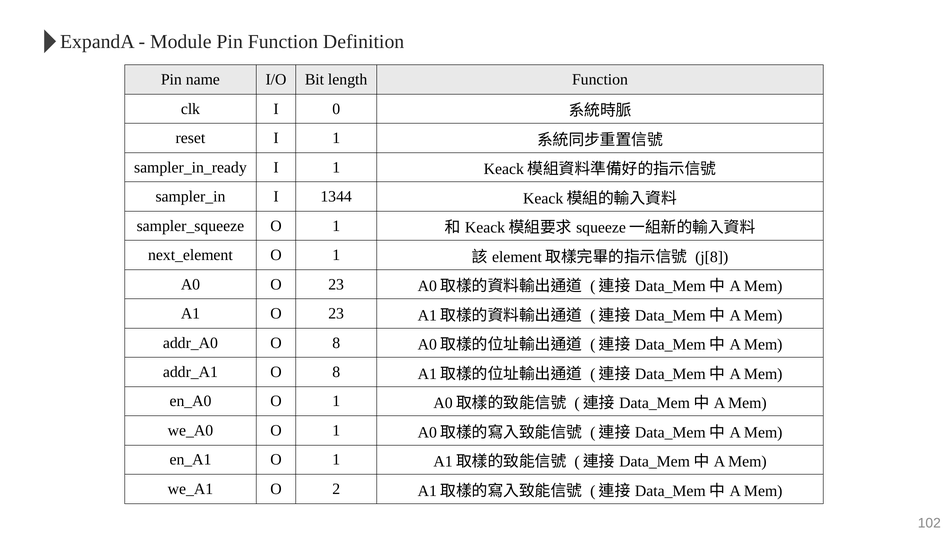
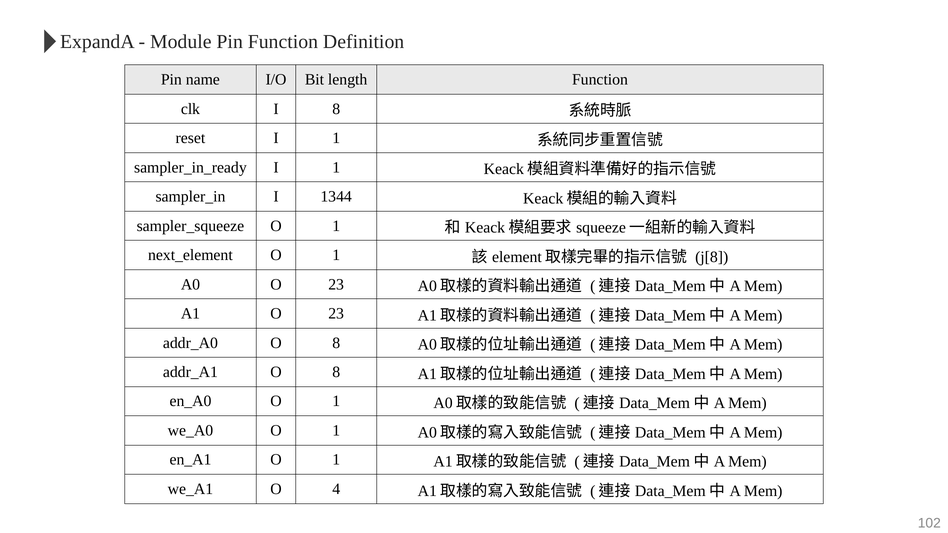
I 0: 0 -> 8
2: 2 -> 4
